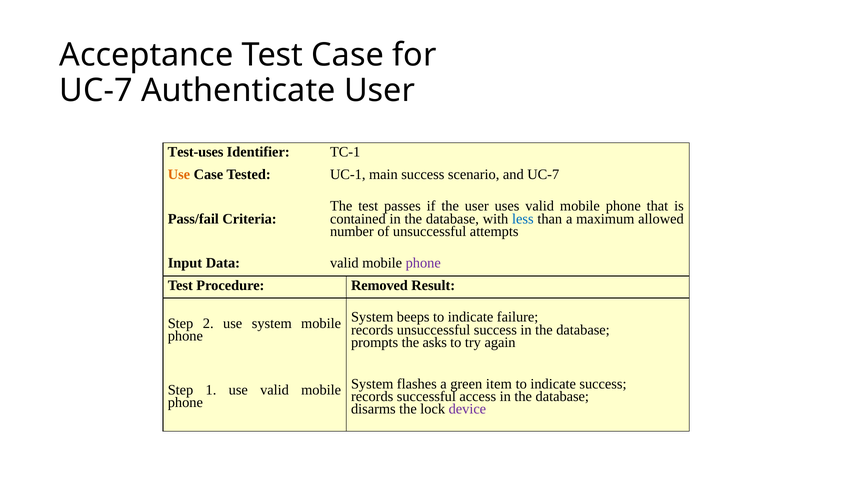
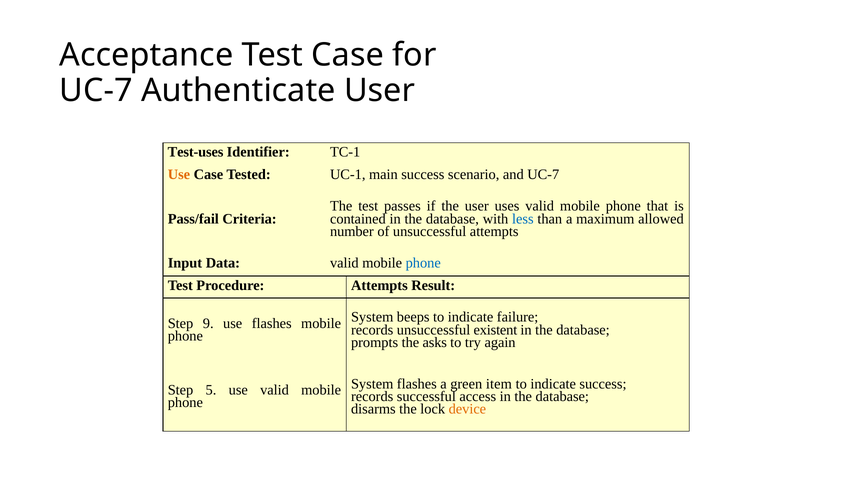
phone at (423, 263) colour: purple -> blue
Procedure Removed: Removed -> Attempts
2: 2 -> 9
use system: system -> flashes
unsuccessful success: success -> existent
1: 1 -> 5
device colour: purple -> orange
